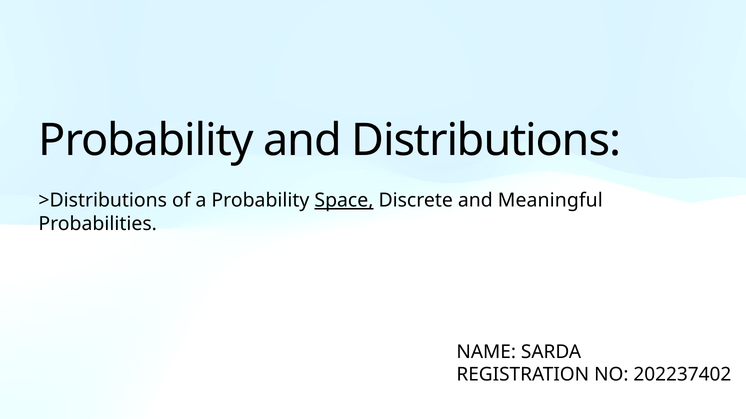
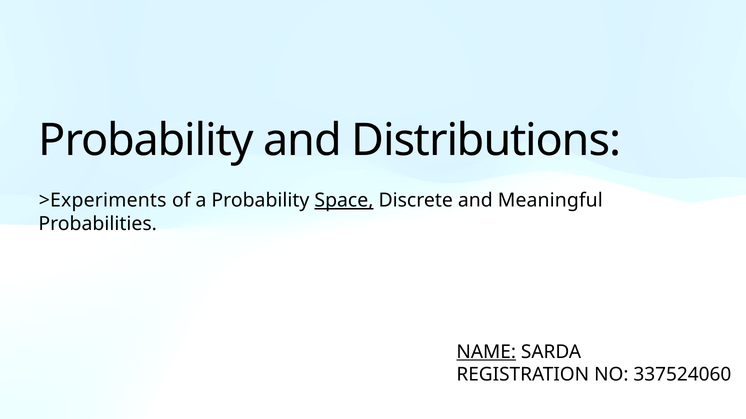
>Distributions: >Distributions -> >Experiments
NAME underline: none -> present
202237402: 202237402 -> 337524060
